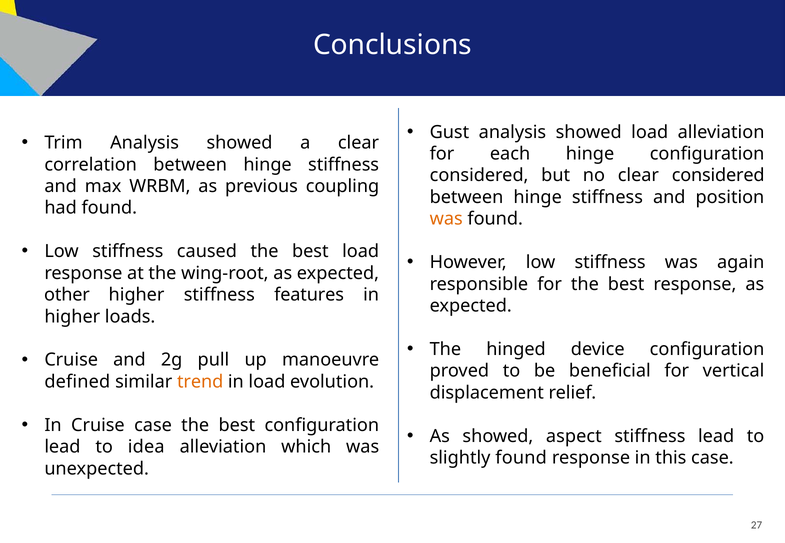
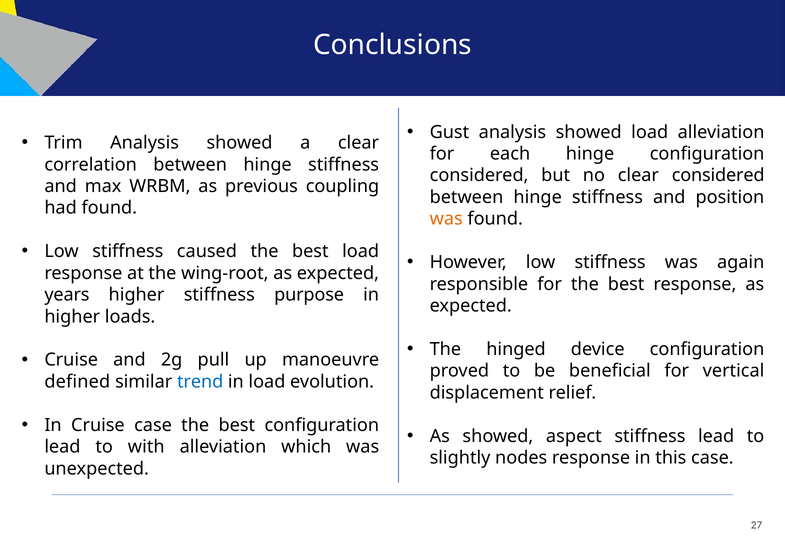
other: other -> years
features: features -> purpose
trend colour: orange -> blue
idea: idea -> with
slightly found: found -> nodes
